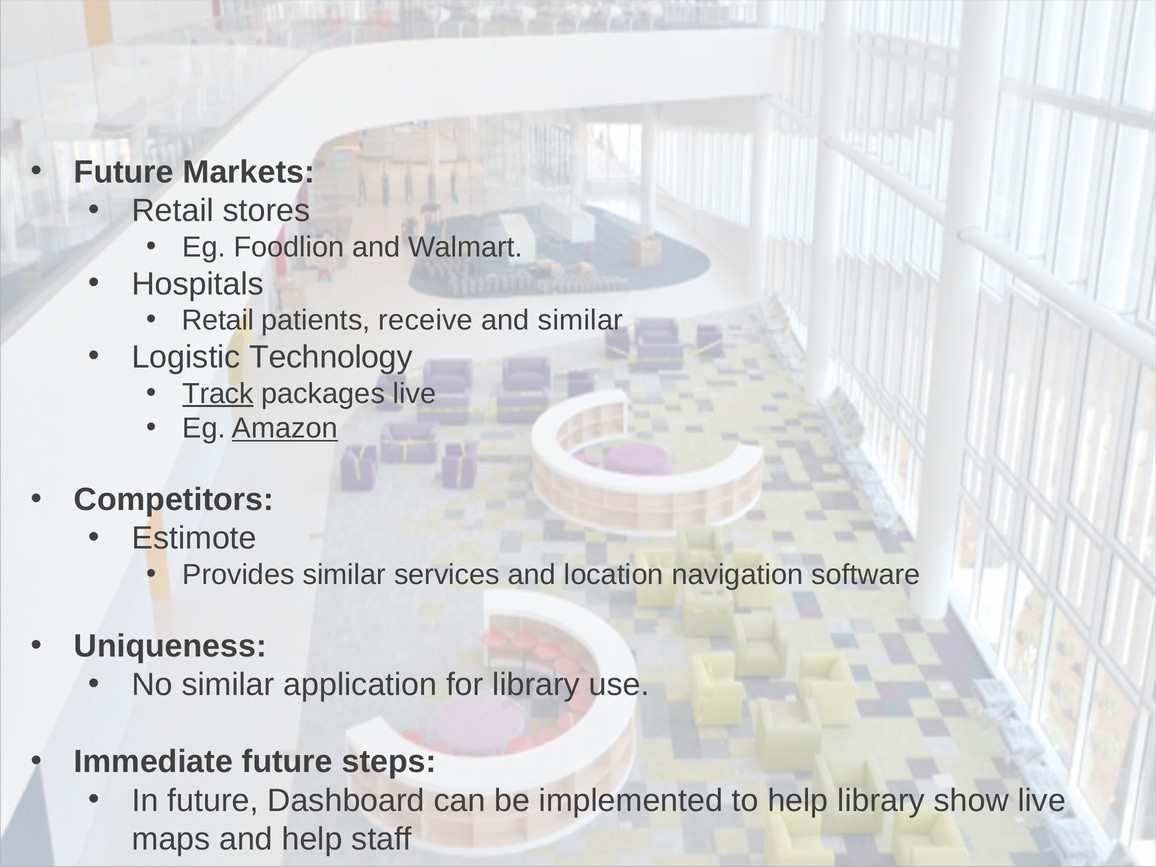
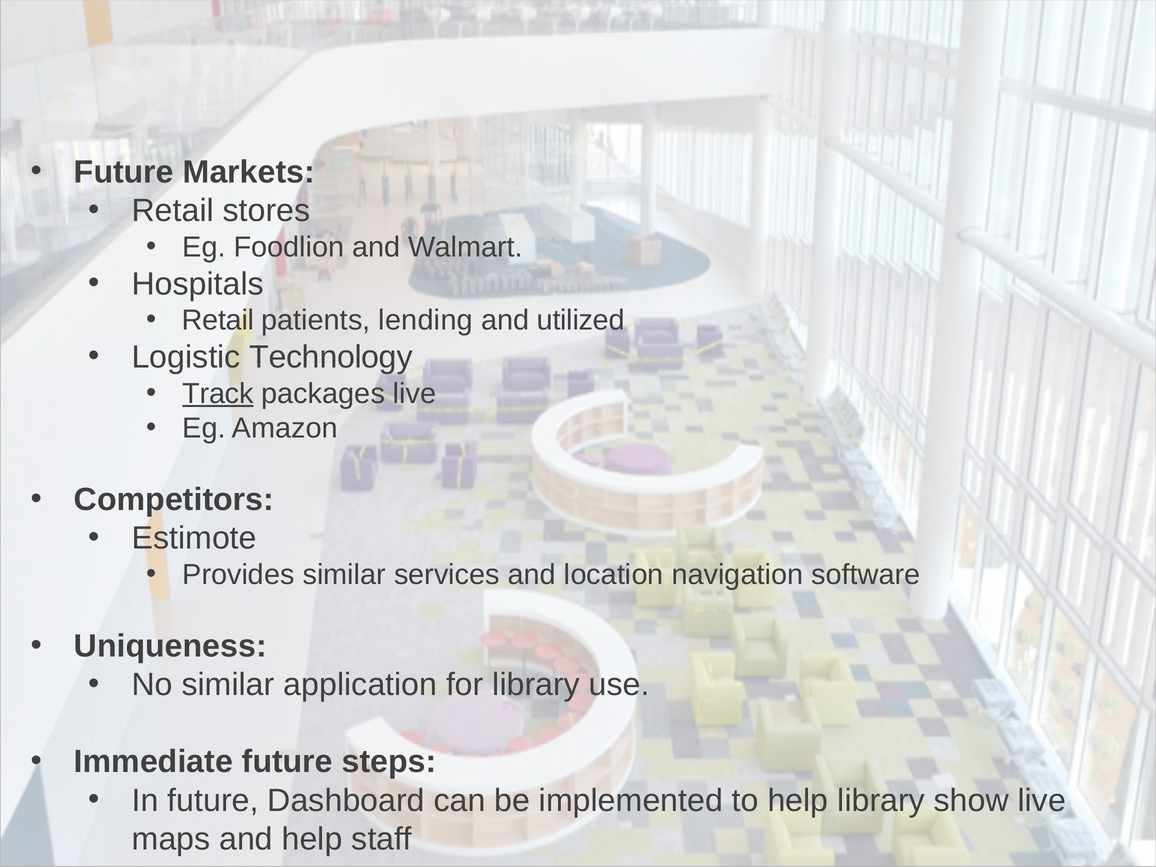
receive: receive -> lending
and similar: similar -> utilized
Amazon underline: present -> none
